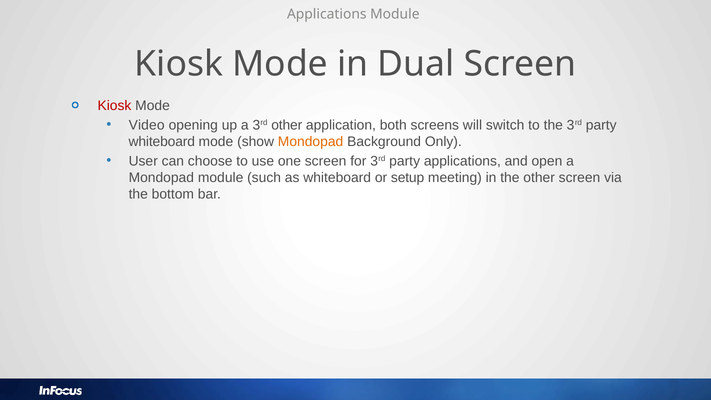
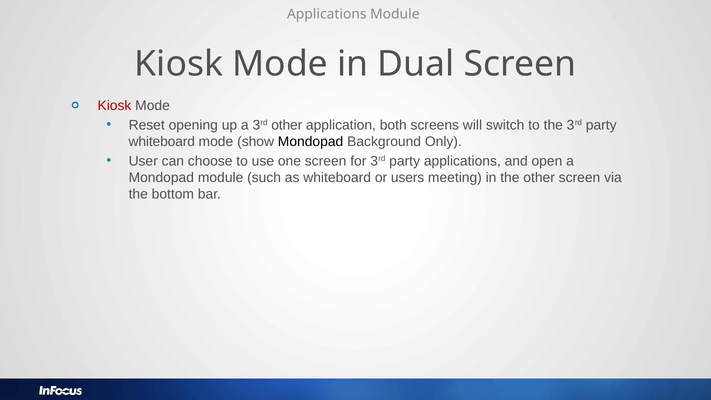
Video: Video -> Reset
Mondopad at (311, 142) colour: orange -> black
setup: setup -> users
